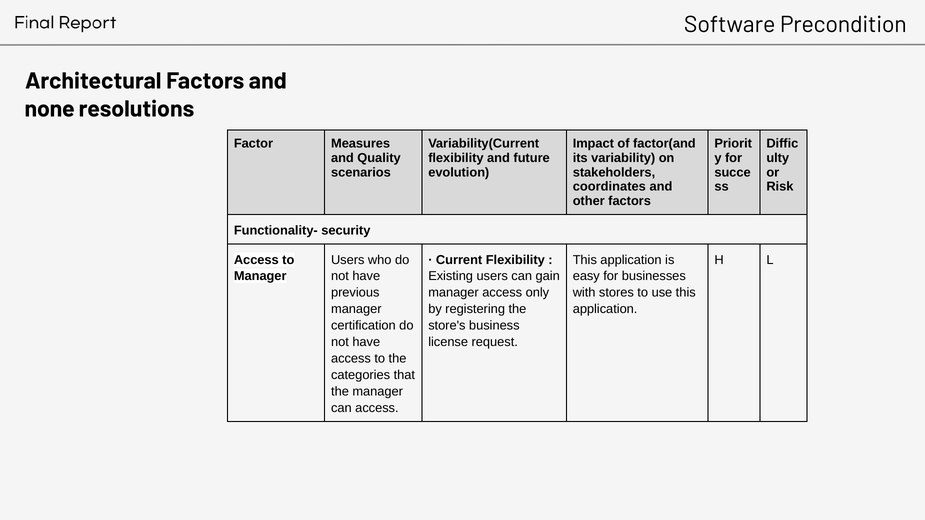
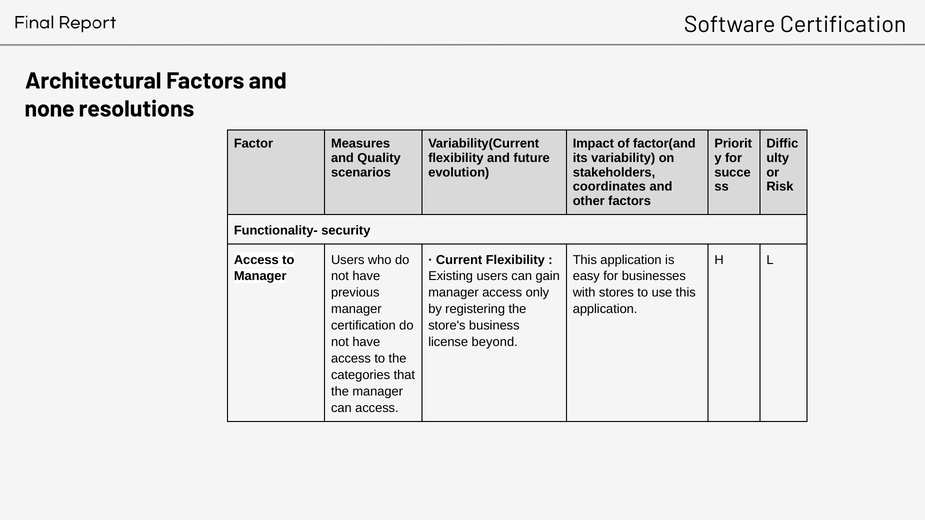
Software Precondition: Precondition -> Certification
request: request -> beyond
